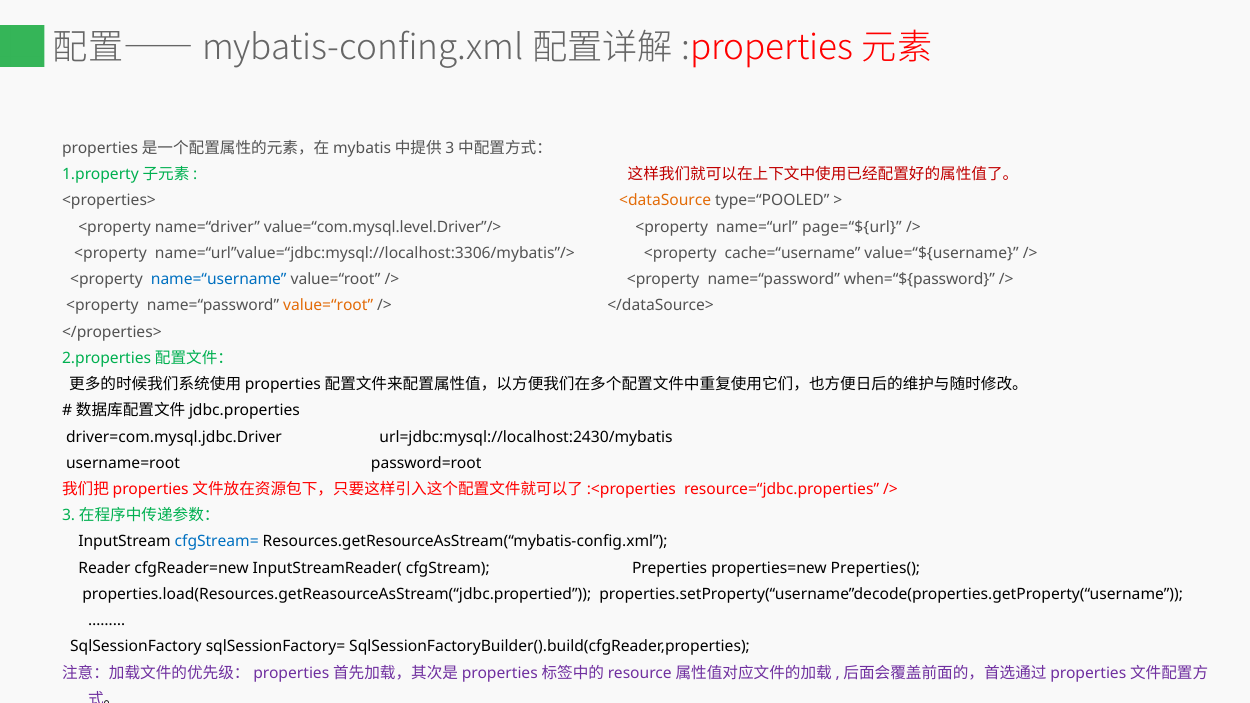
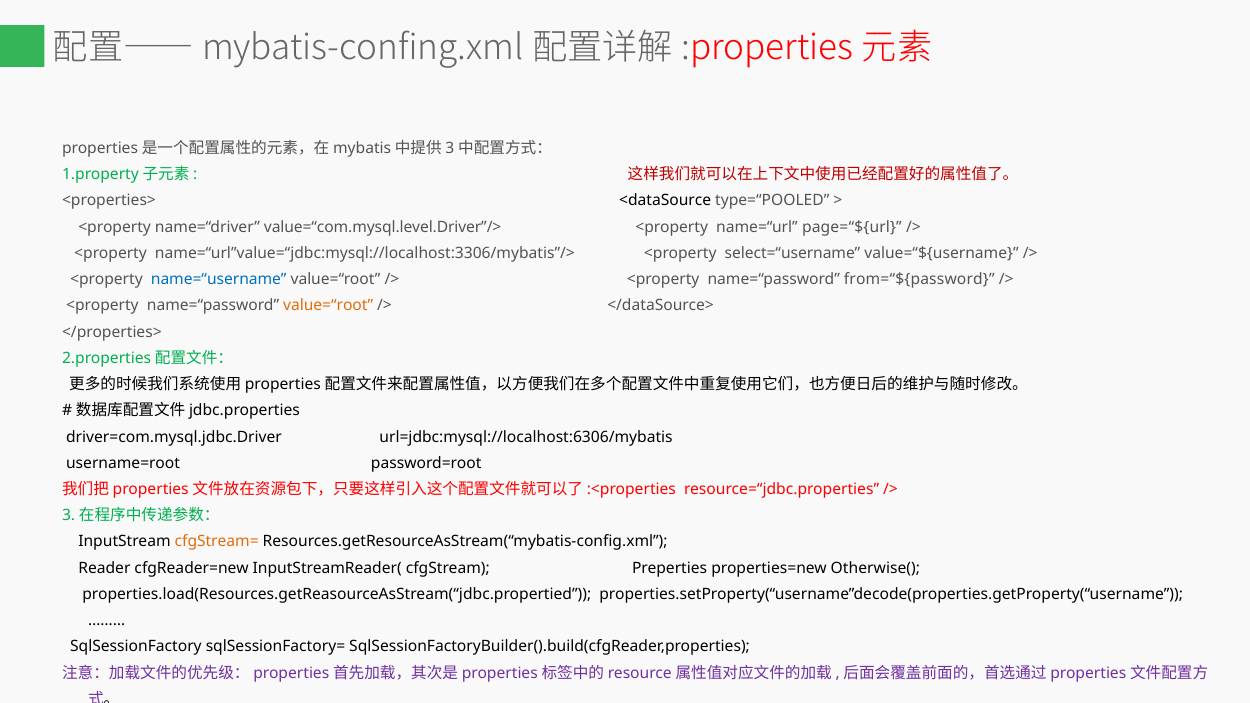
<dataSource colour: orange -> black
cache=“username: cache=“username -> select=“username
when=“${password: when=“${password -> from=“${password
url=jdbc:mysql://localhost:2430/mybatis: url=jdbc:mysql://localhost:2430/mybatis -> url=jdbc:mysql://localhost:6306/mybatis
cfgStream= colour: blue -> orange
Preperties(: Preperties( -> Otherwise(
